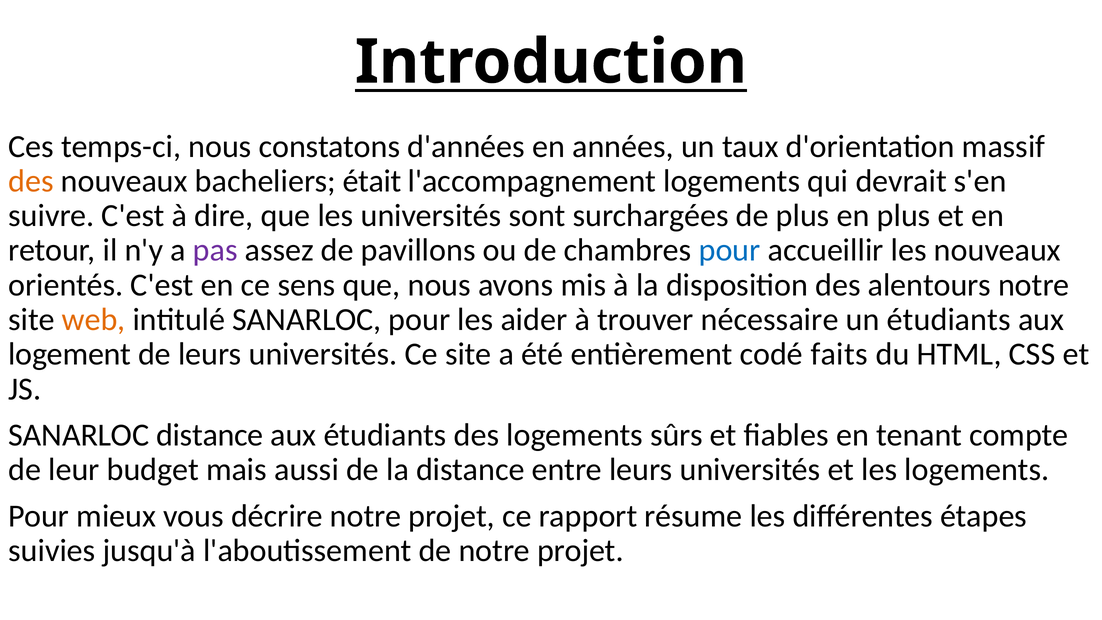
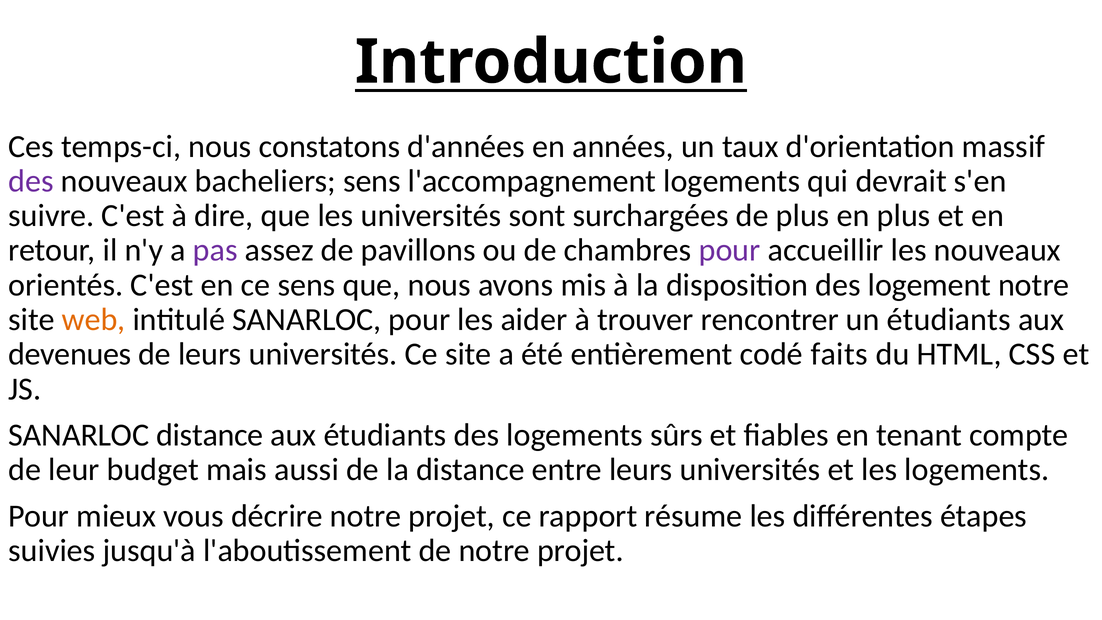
des at (31, 181) colour: orange -> purple
bacheliers était: était -> sens
pour at (730, 250) colour: blue -> purple
alentours: alentours -> logement
nécessaire: nécessaire -> rencontrer
logement: logement -> devenues
